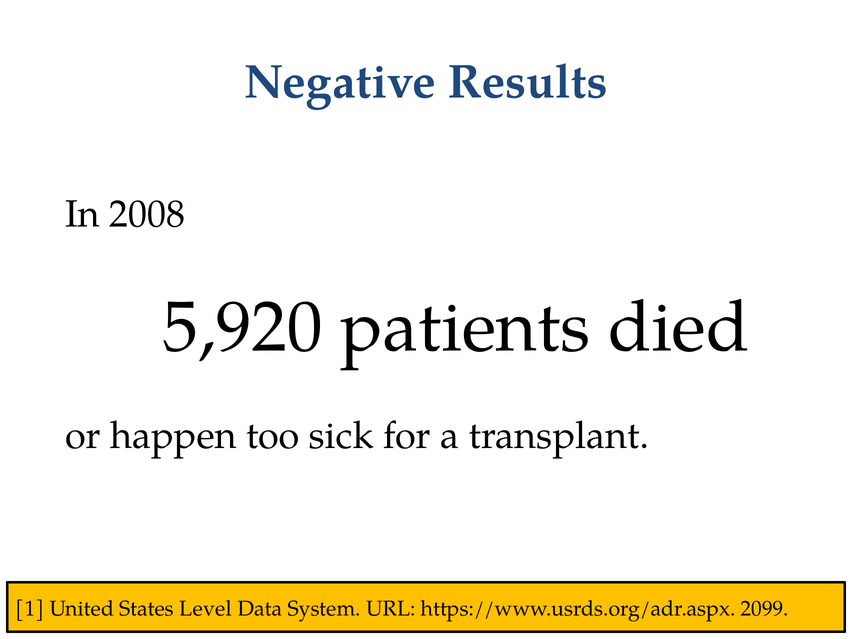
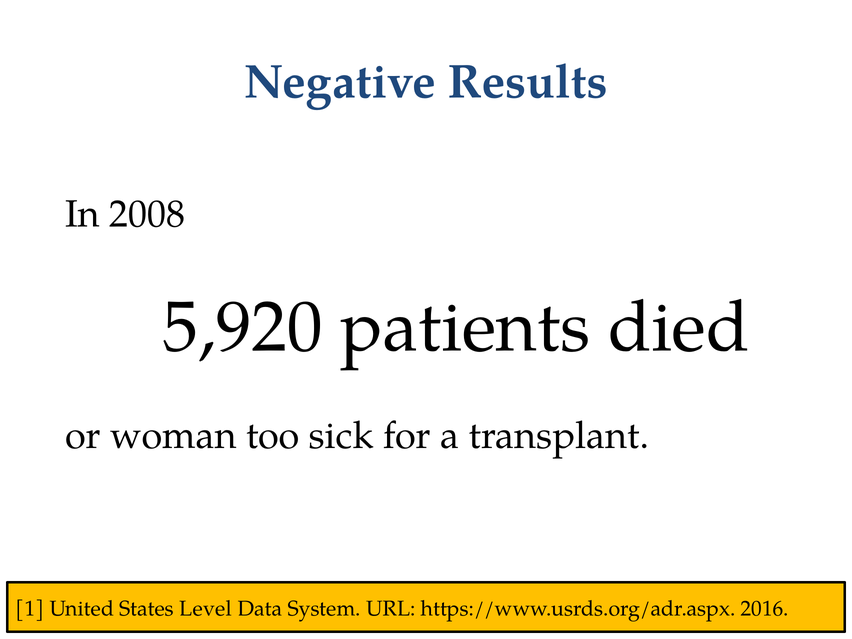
happen: happen -> woman
2099: 2099 -> 2016
